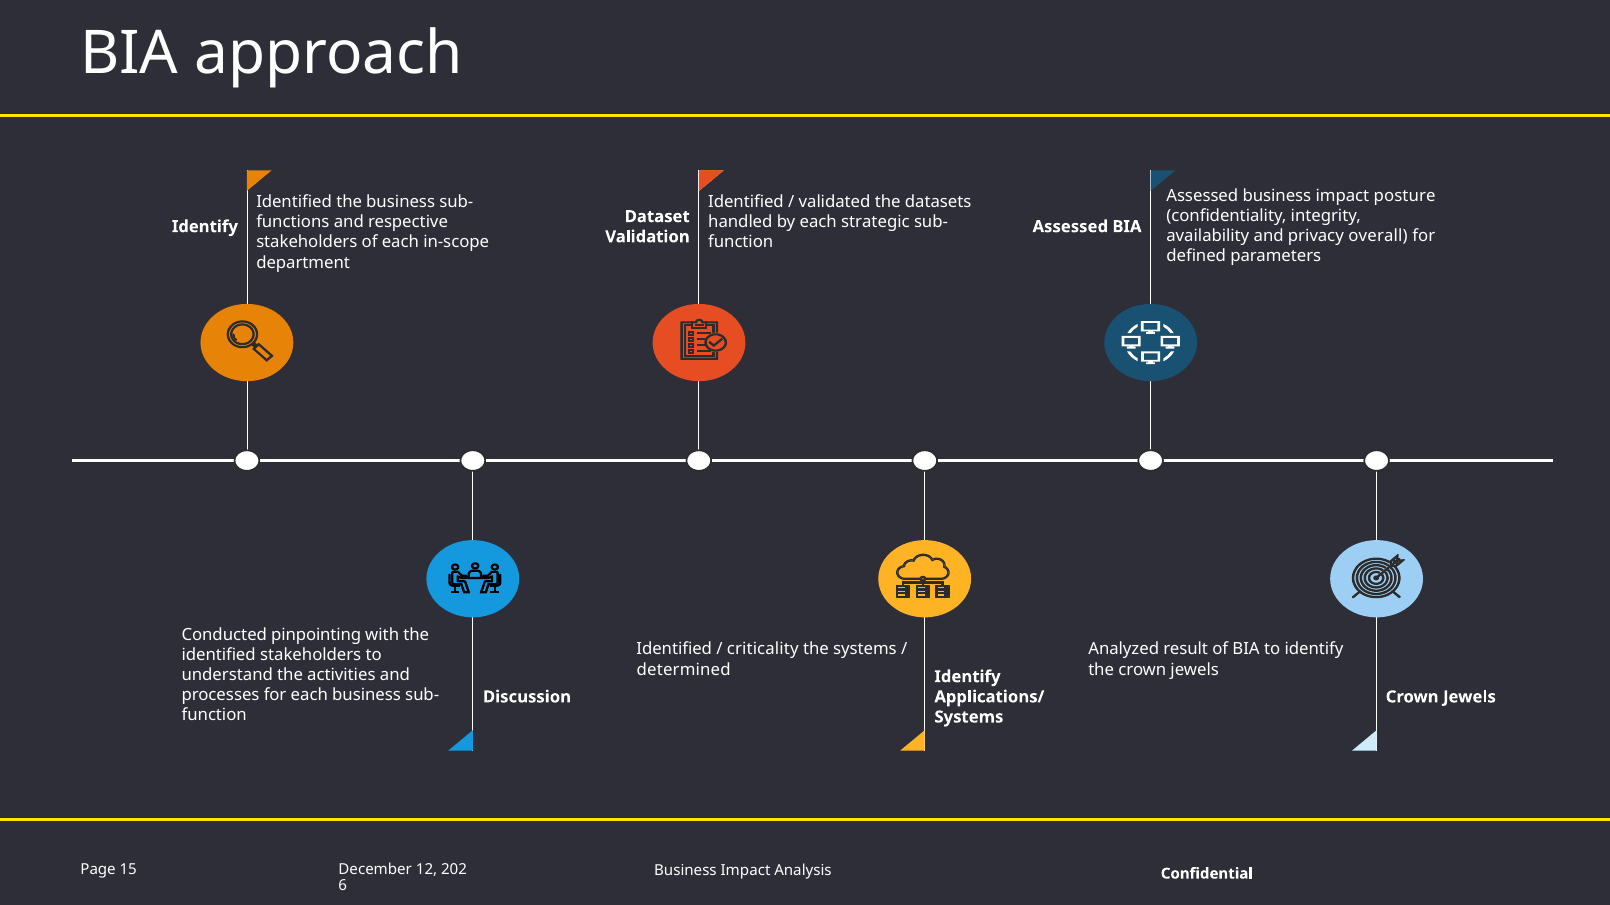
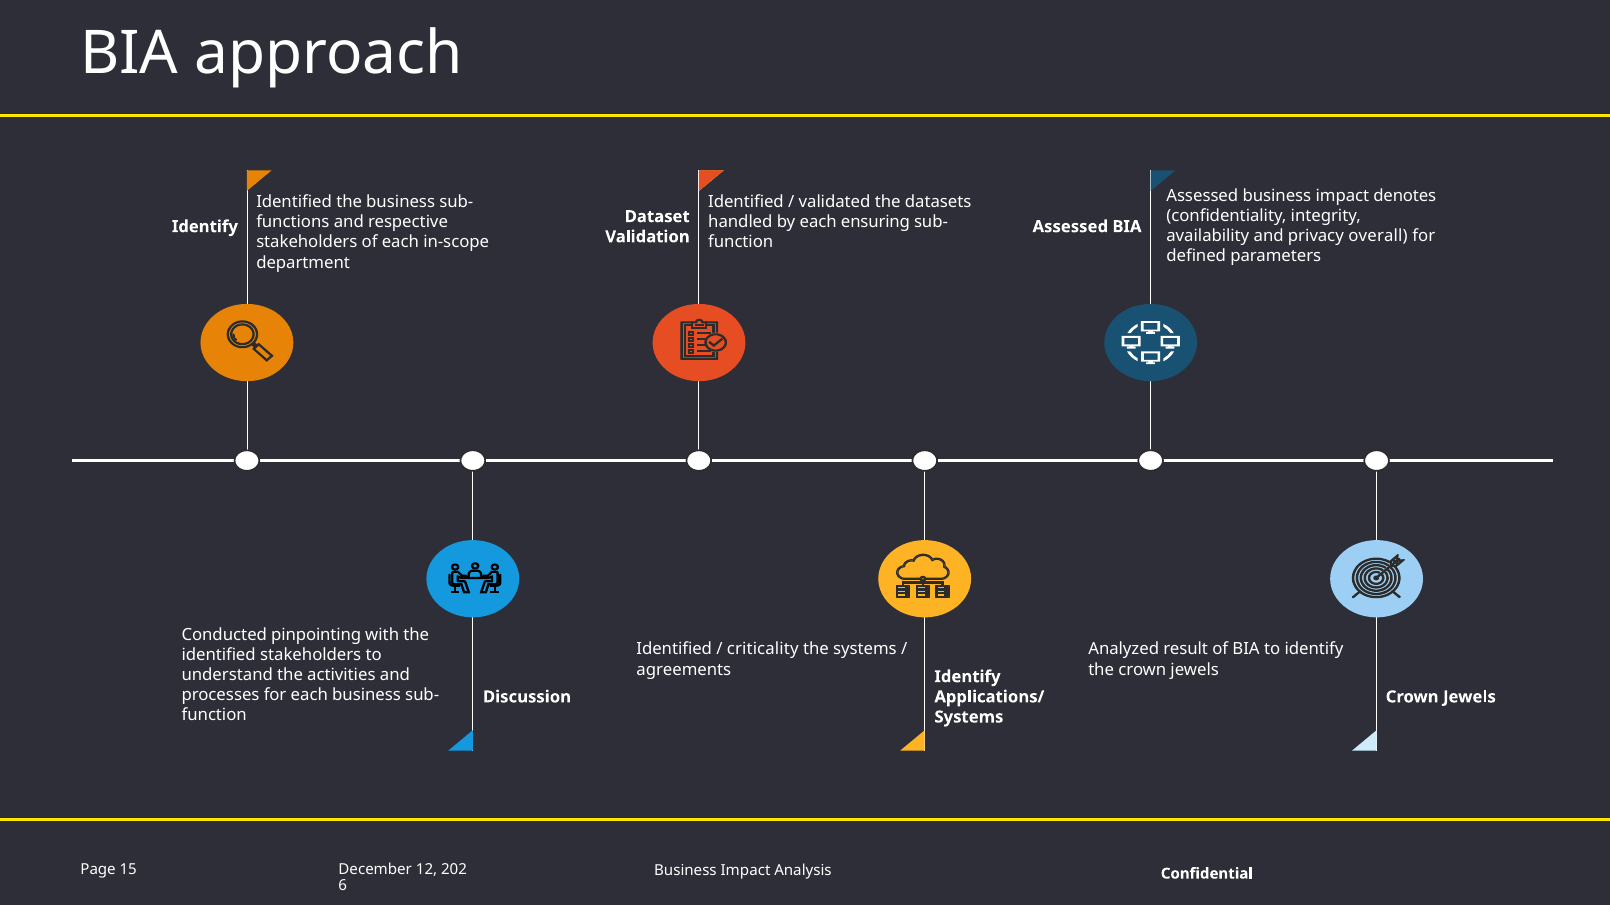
posture: posture -> denotes
strategic: strategic -> ensuring
determined: determined -> agreements
